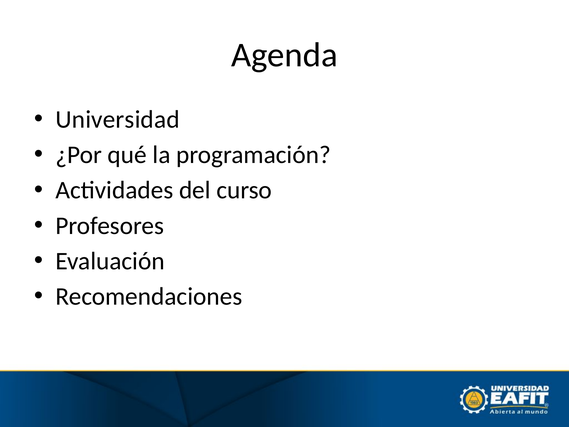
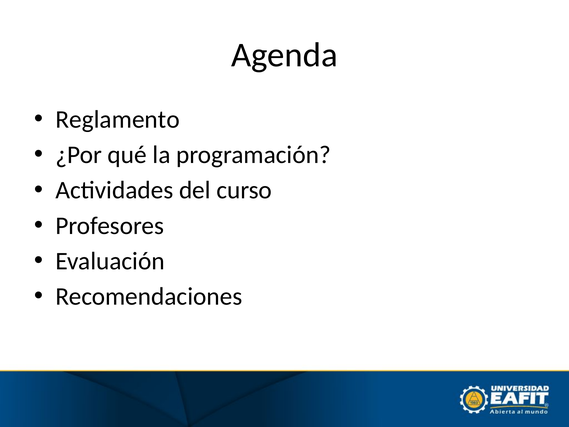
Universidad: Universidad -> Reglamento
